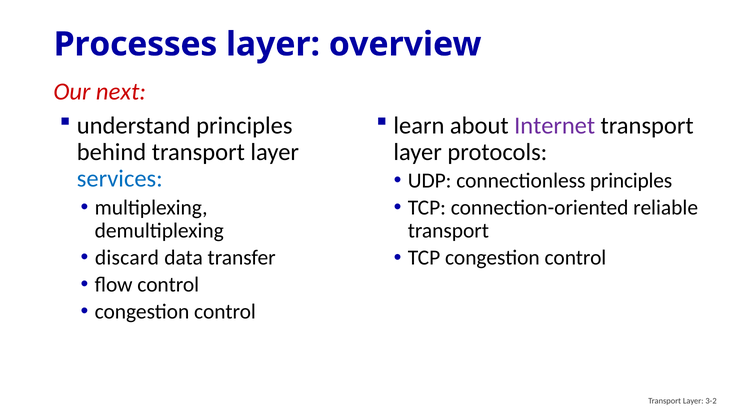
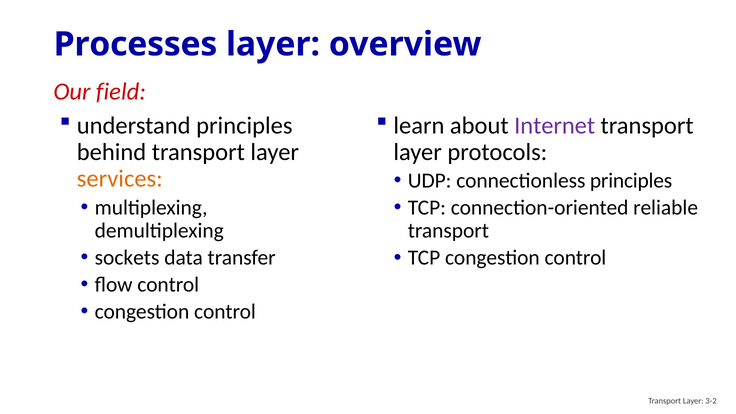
next: next -> field
services colour: blue -> orange
discard: discard -> sockets
